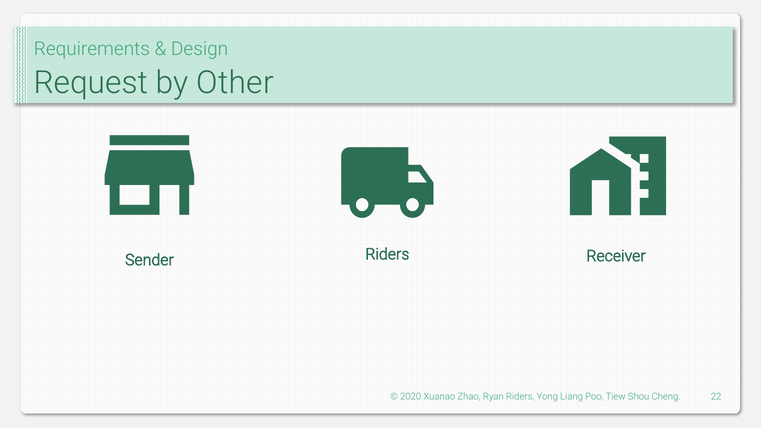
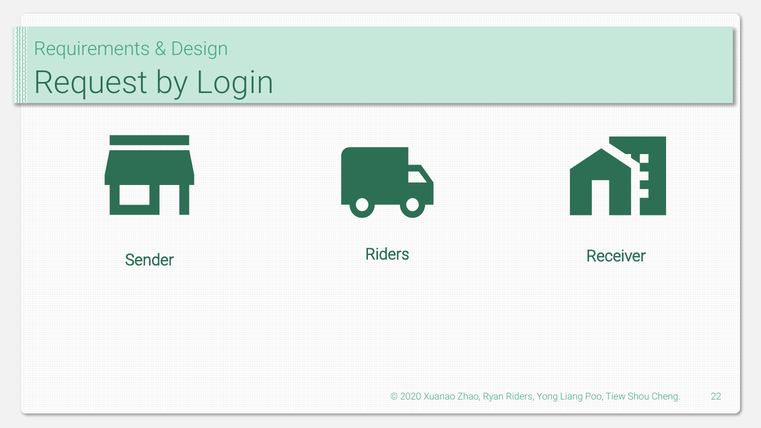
Other: Other -> Login
